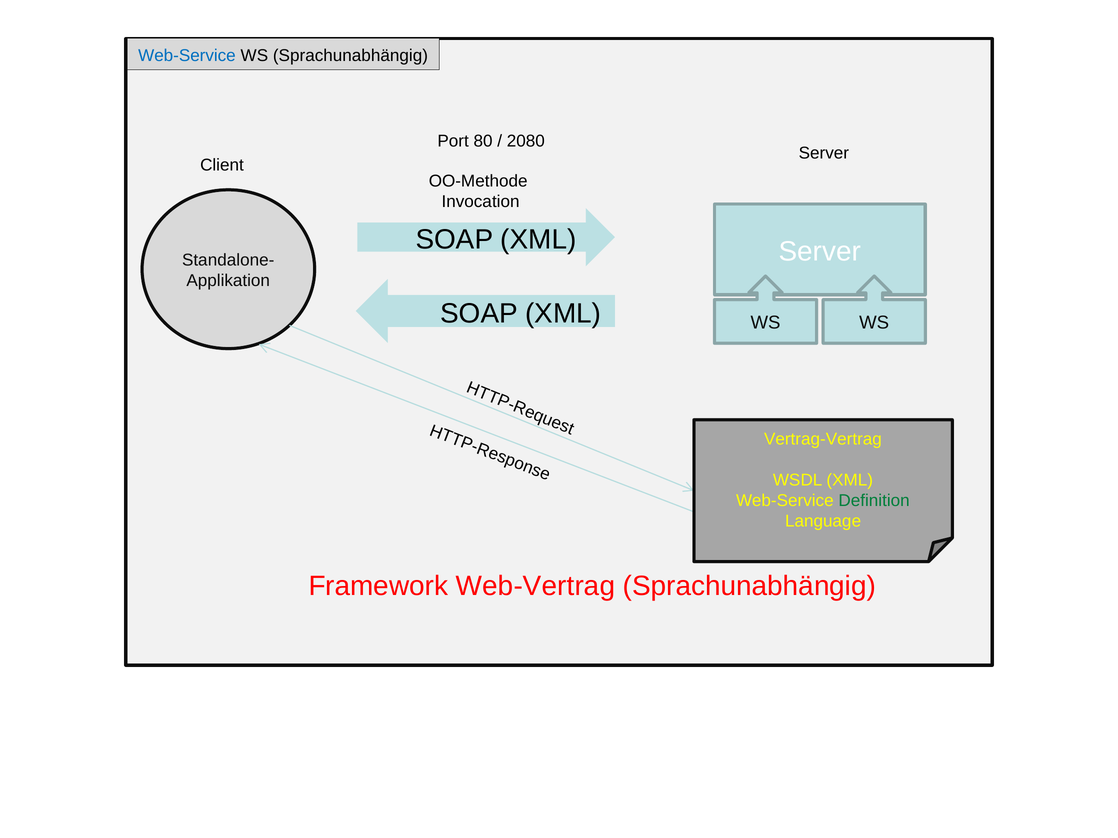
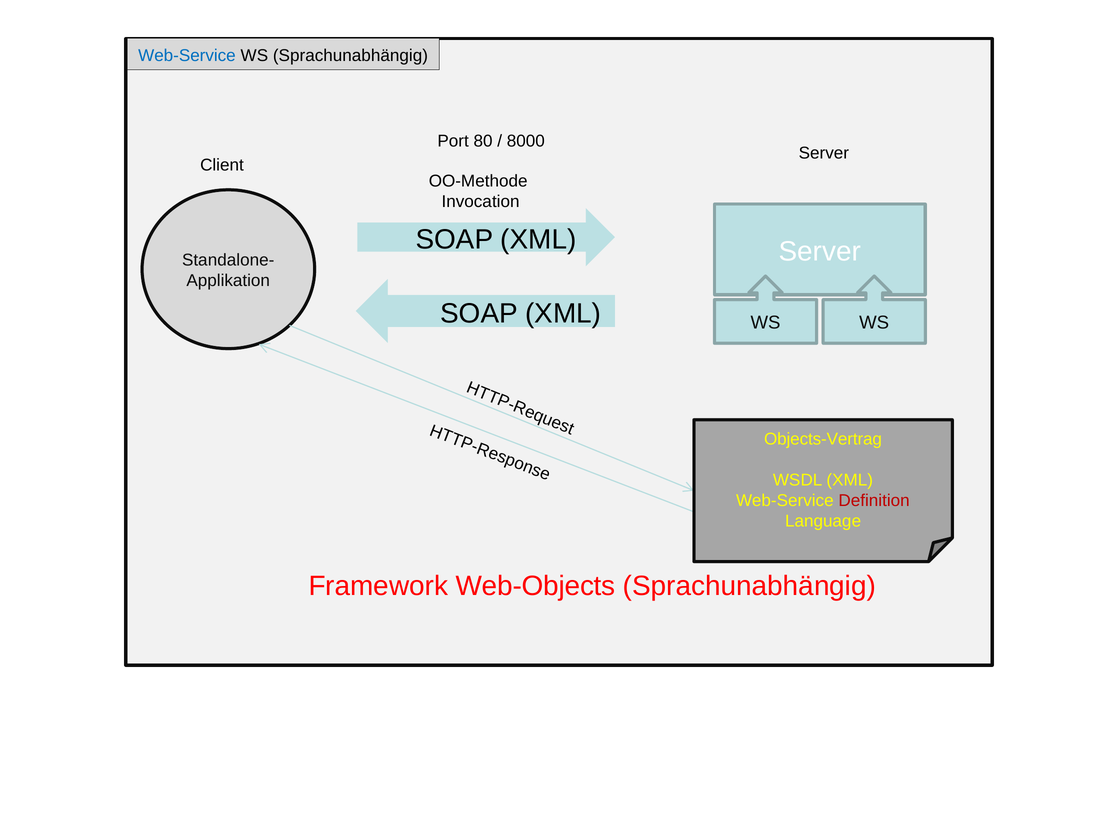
2080: 2080 -> 8000
Vertrag-Vertrag: Vertrag-Vertrag -> Objects-Vertrag
Definition colour: green -> red
Web-Vertrag: Web-Vertrag -> Web-Objects
